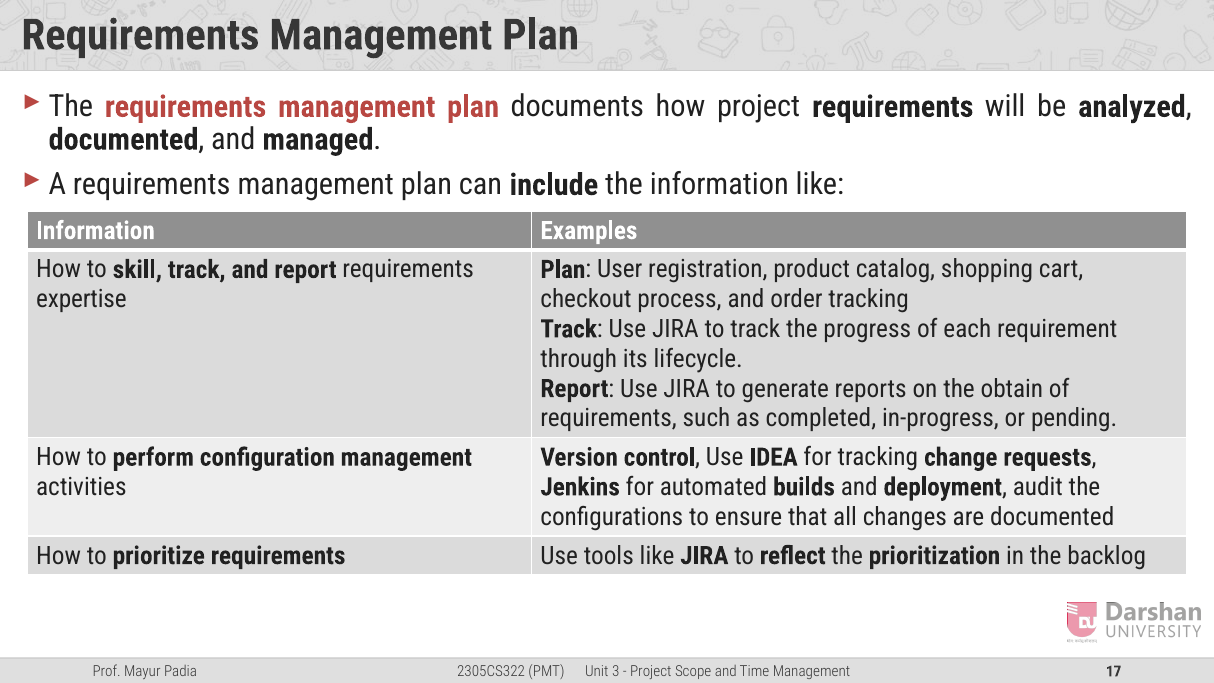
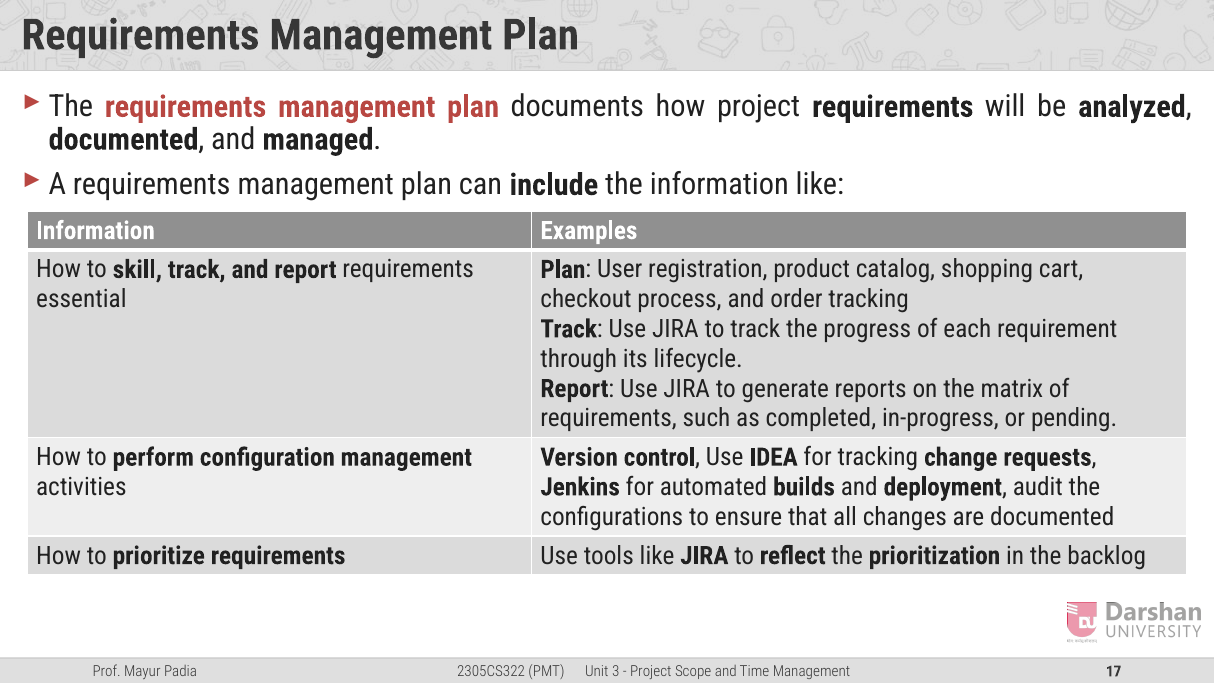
expertise: expertise -> essential
obtain: obtain -> matrix
